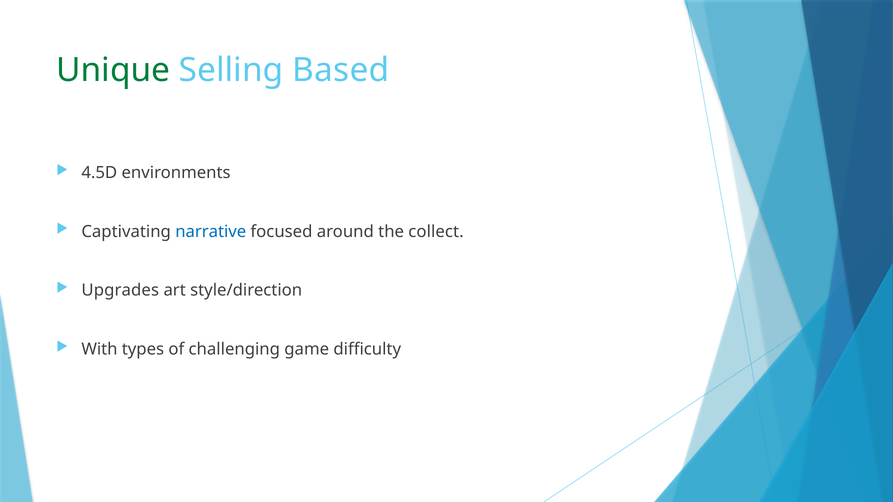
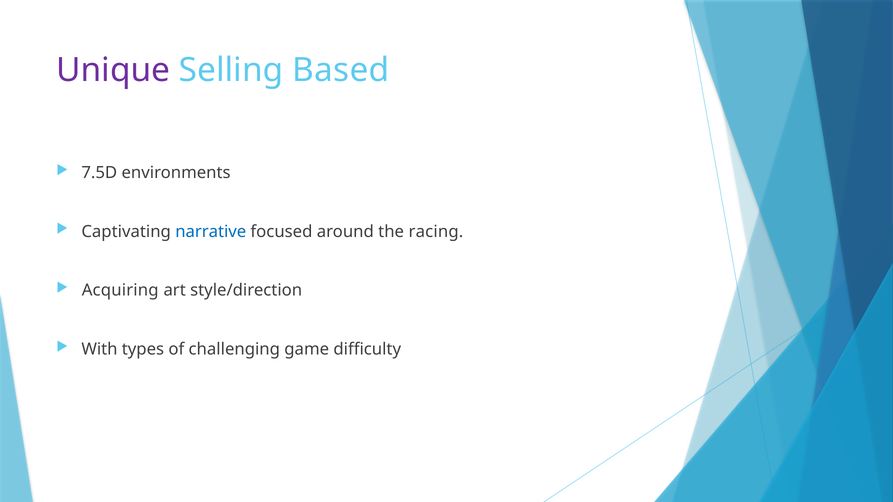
Unique colour: green -> purple
4.5D: 4.5D -> 7.5D
collect: collect -> racing
Upgrades: Upgrades -> Acquiring
